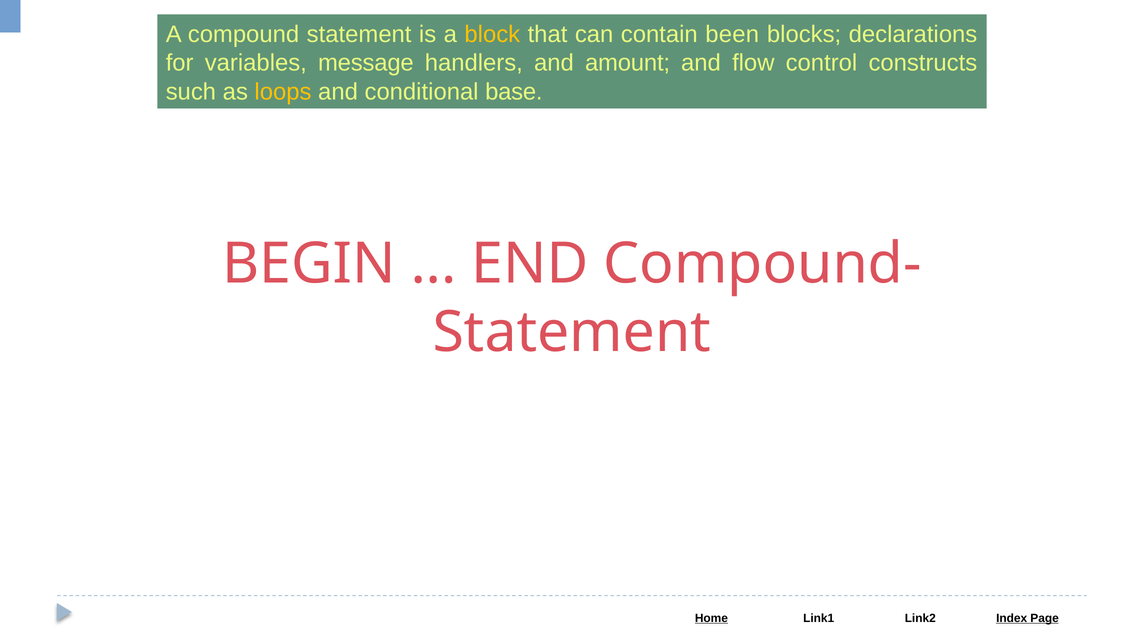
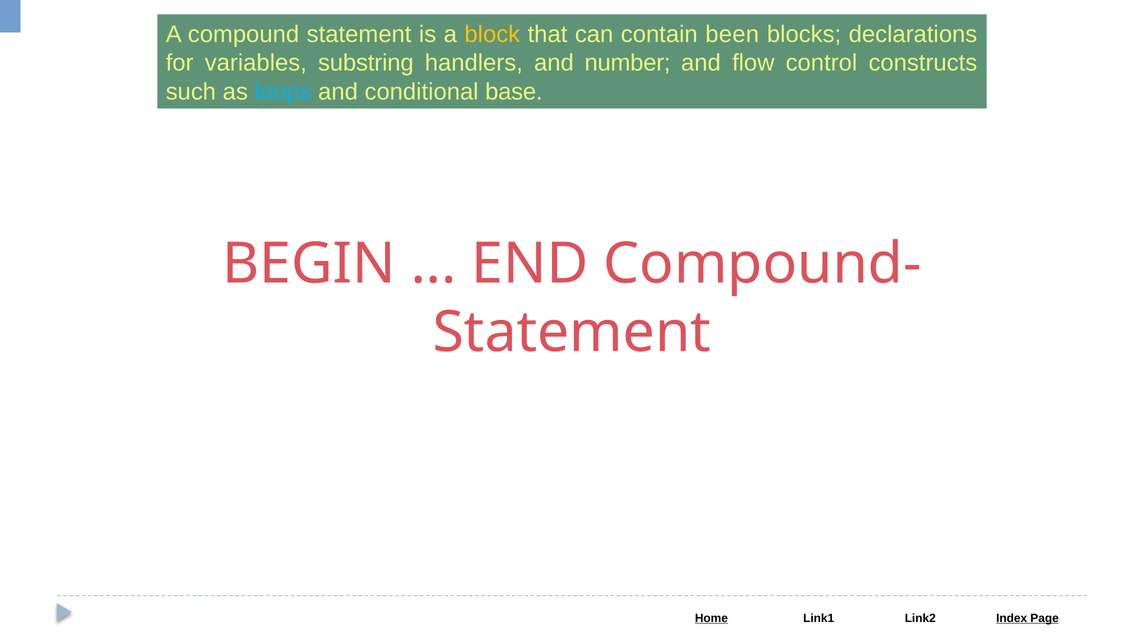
message: message -> substring
amount: amount -> number
loops colour: yellow -> light blue
